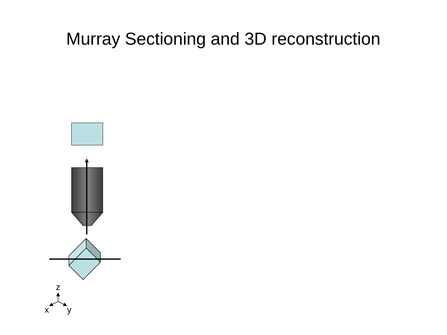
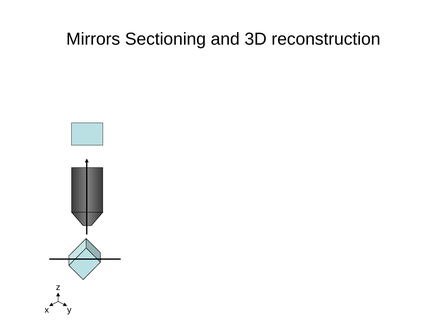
Murray: Murray -> Mirrors
